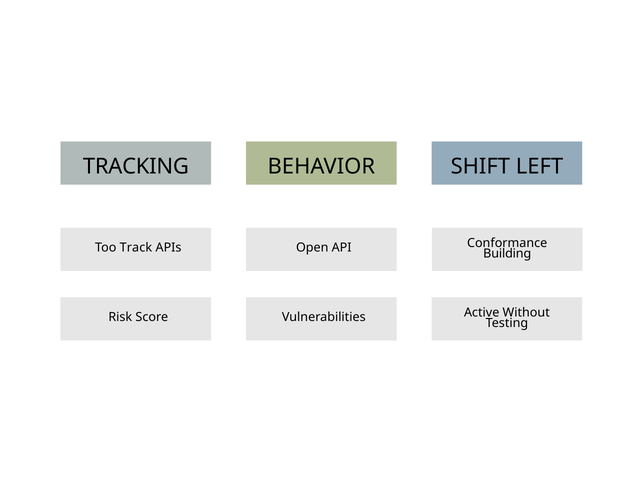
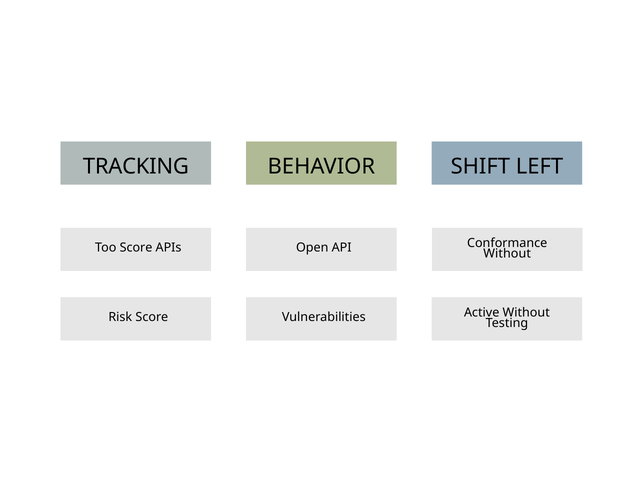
Too Track: Track -> Score
Building at (507, 254): Building -> Without
